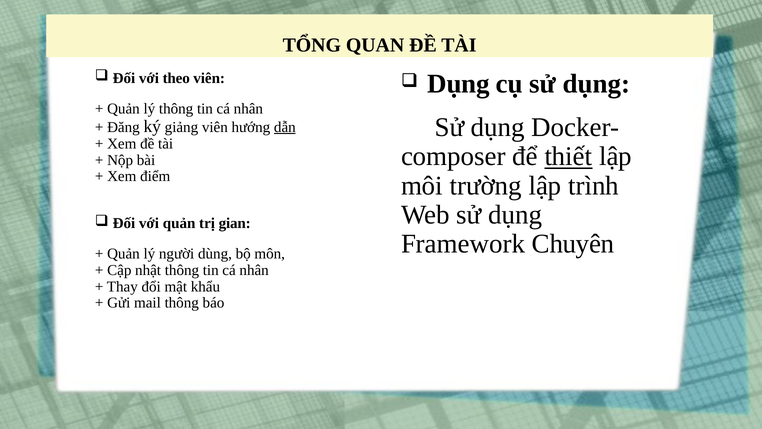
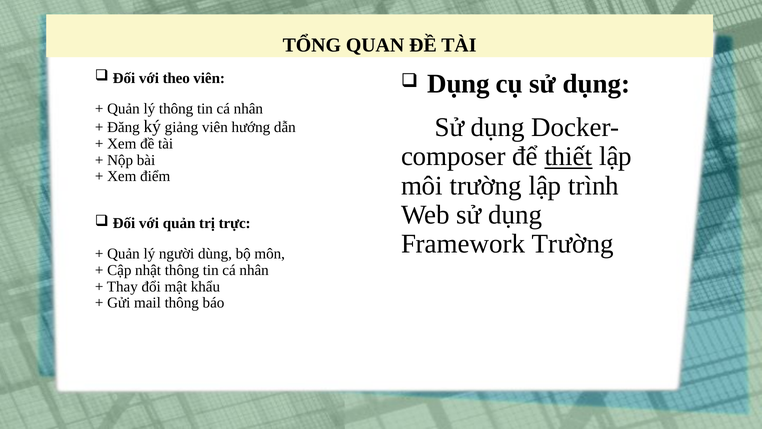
dẫn underline: present -> none
gian: gian -> trực
Framework Chuyên: Chuyên -> Trường
